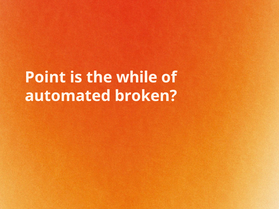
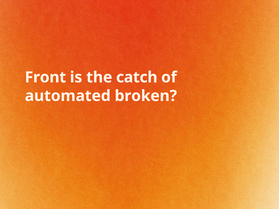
Point: Point -> Front
while: while -> catch
